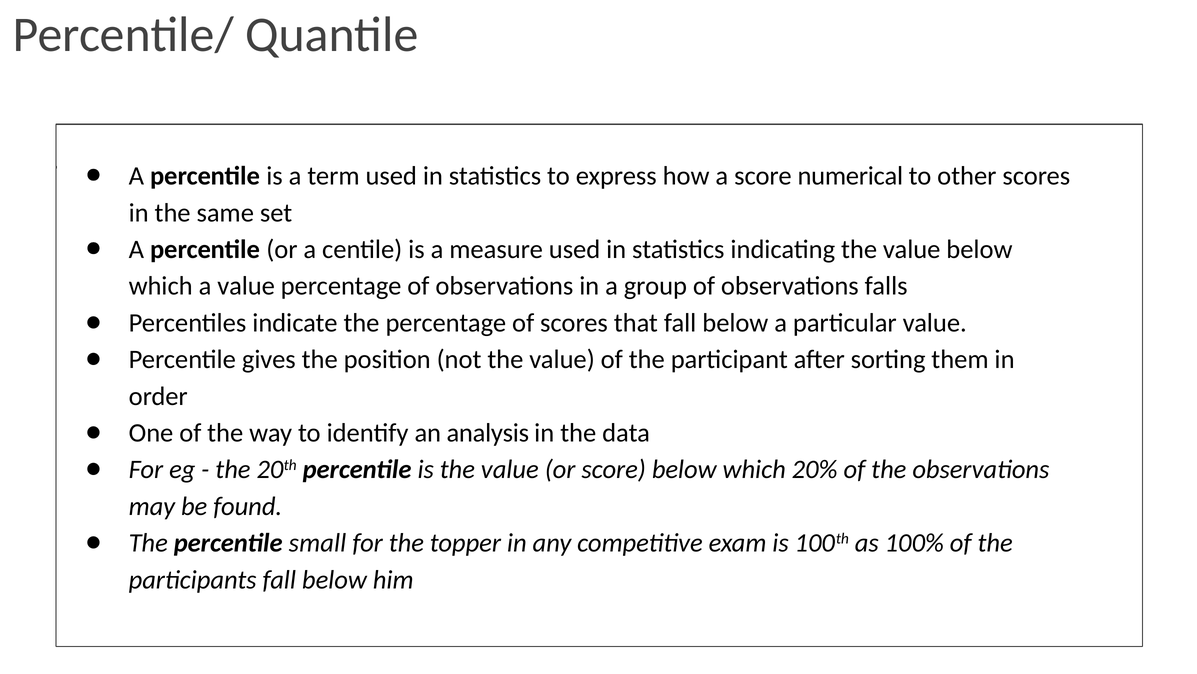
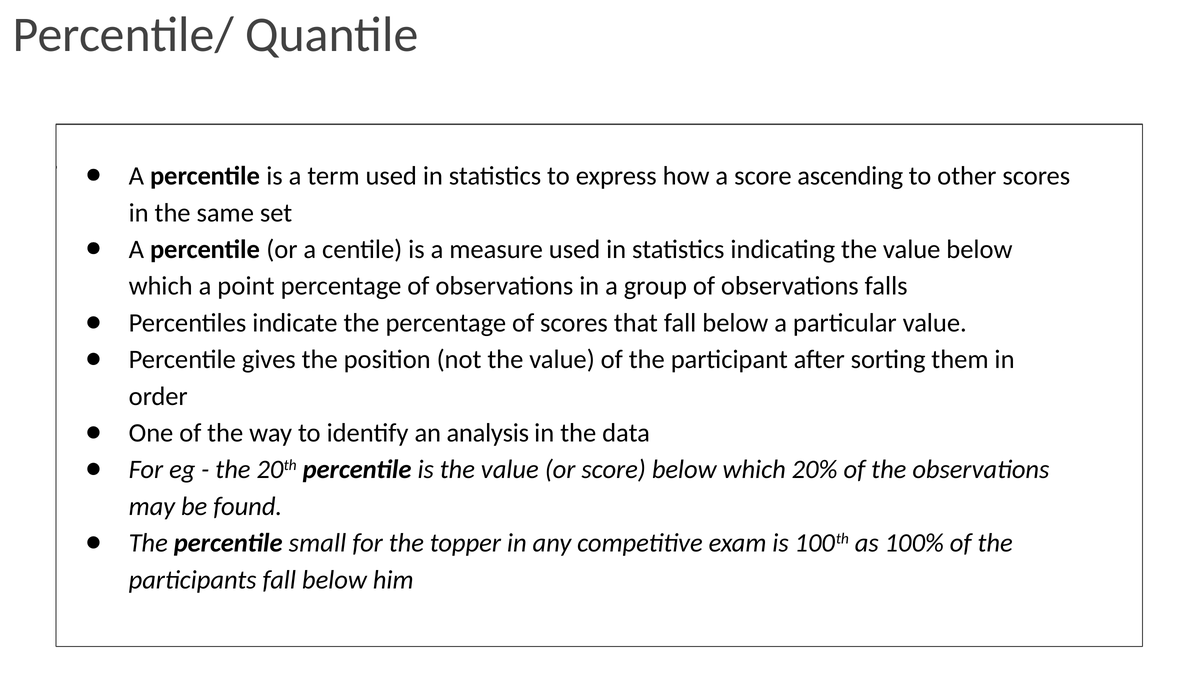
numerical: numerical -> ascending
a value: value -> point
